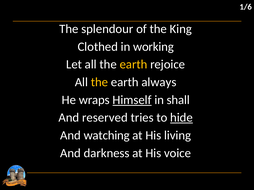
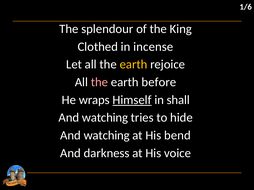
working: working -> incense
the at (99, 82) colour: yellow -> pink
always: always -> before
reserved at (105, 118): reserved -> watching
hide underline: present -> none
living: living -> bend
